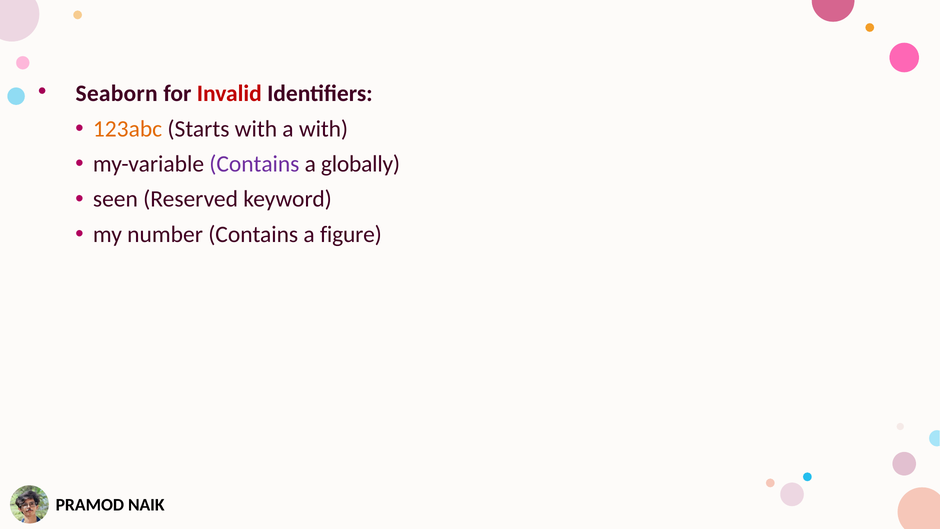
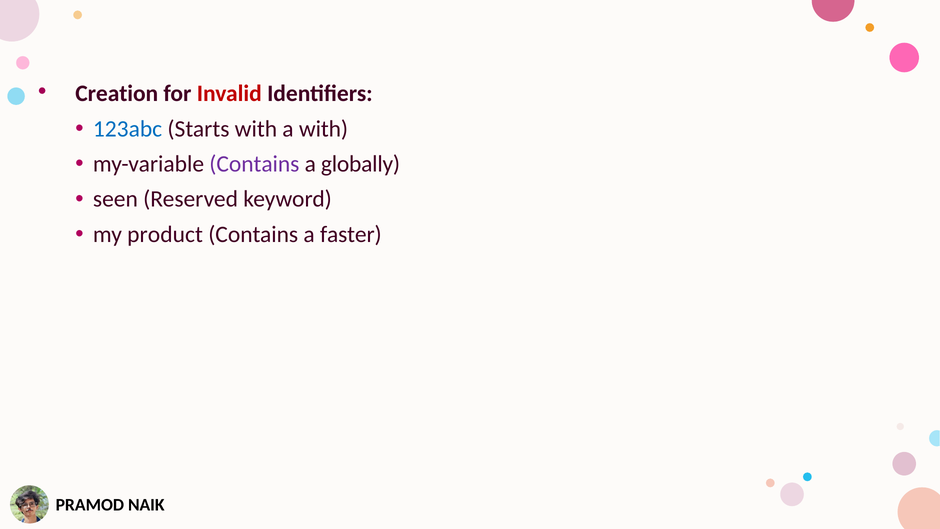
Seaborn: Seaborn -> Creation
123abc colour: orange -> blue
number: number -> product
figure: figure -> faster
